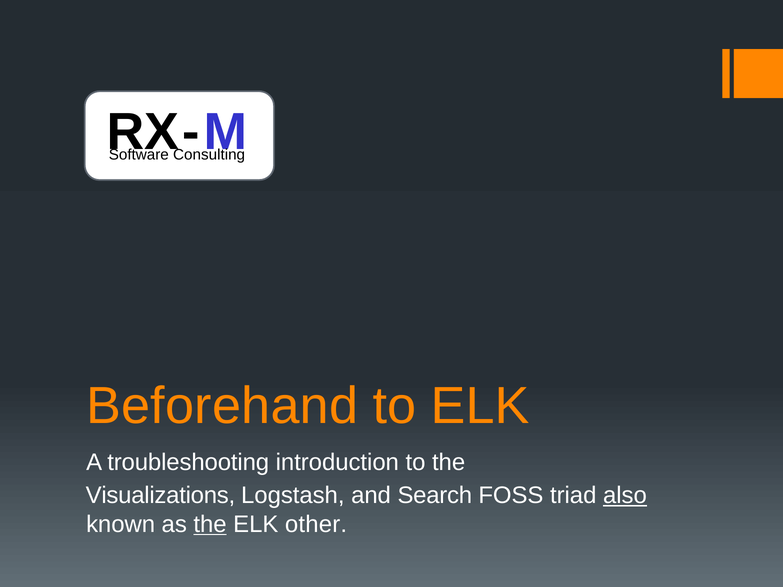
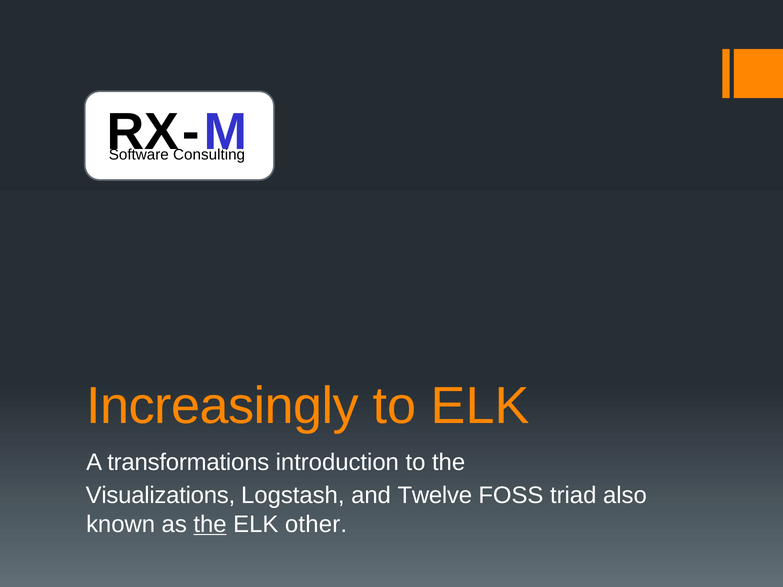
Beforehand: Beforehand -> Increasingly
troubleshooting: troubleshooting -> transformations
Search: Search -> Twelve
also underline: present -> none
